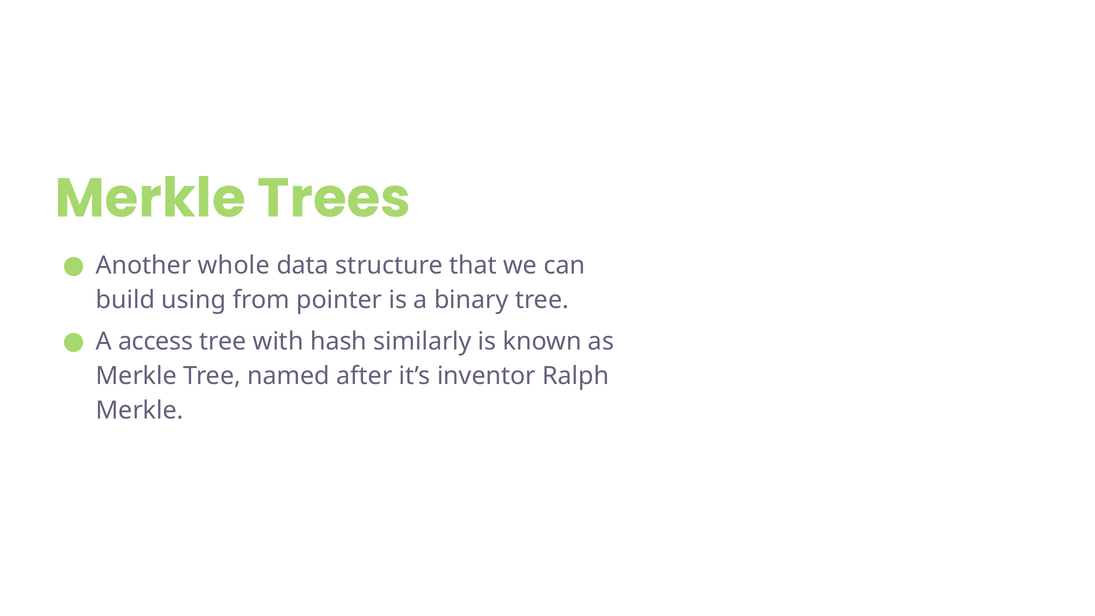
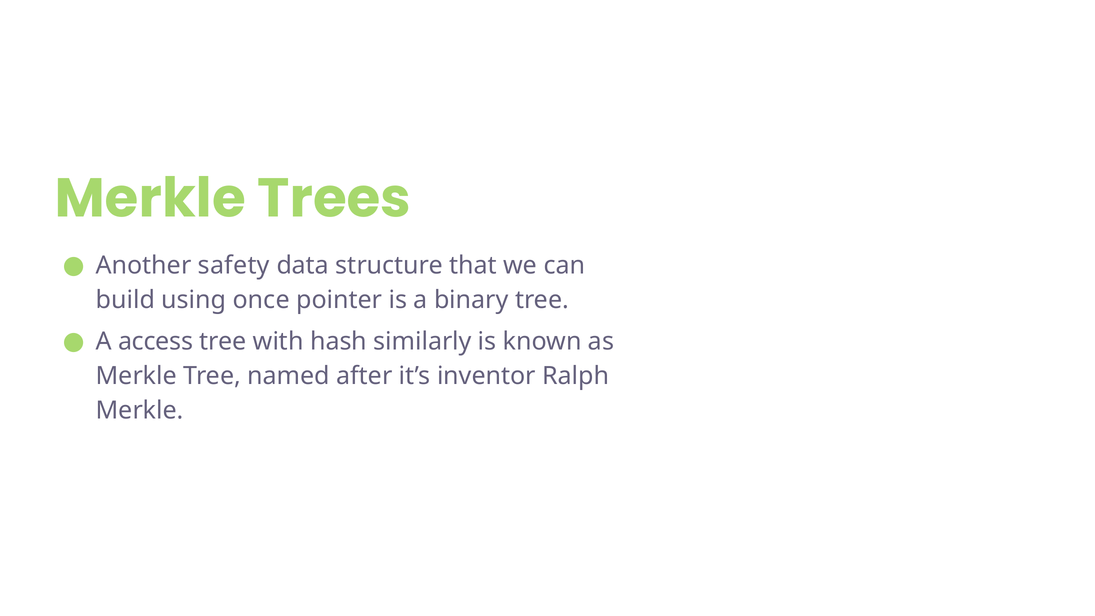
whole: whole -> safety
from: from -> once
